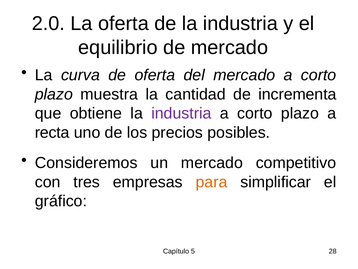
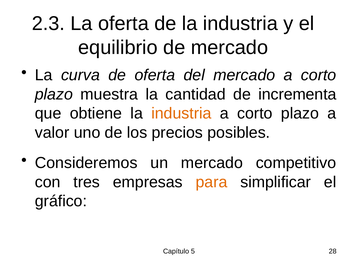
2.0: 2.0 -> 2.3
industria at (181, 113) colour: purple -> orange
recta: recta -> valor
